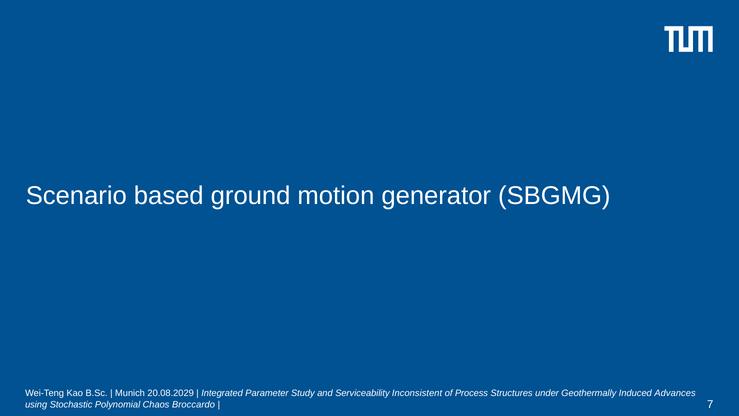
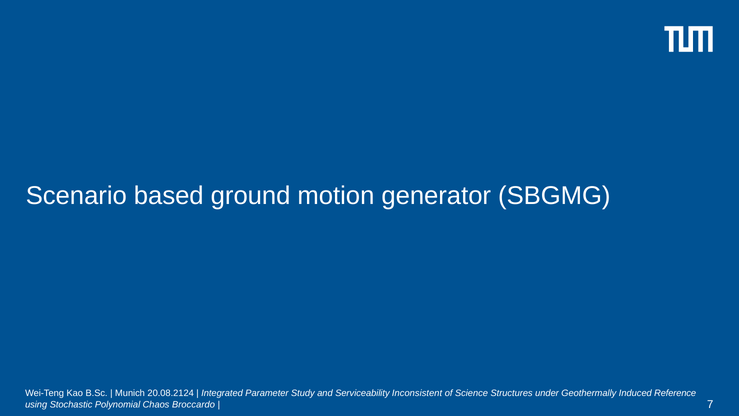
20.08.2029: 20.08.2029 -> 20.08.2124
Process: Process -> Science
Advances: Advances -> Reference
